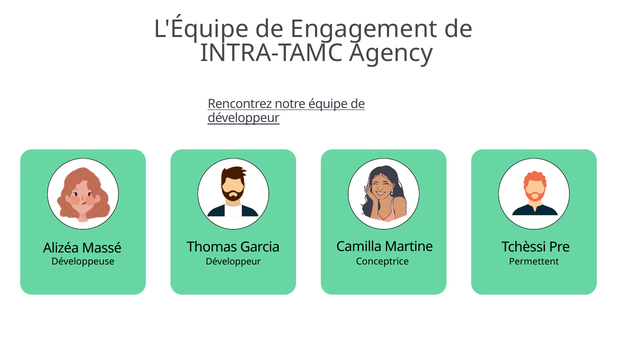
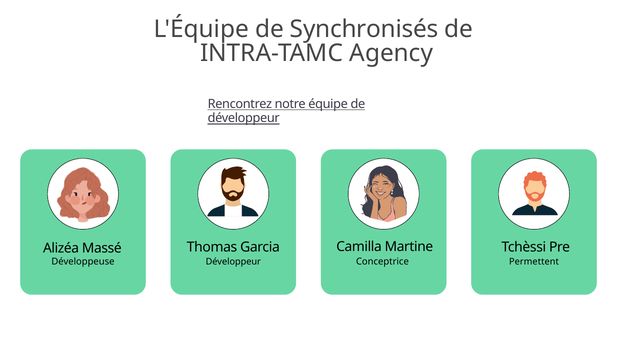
Engagement: Engagement -> Synchronisés
